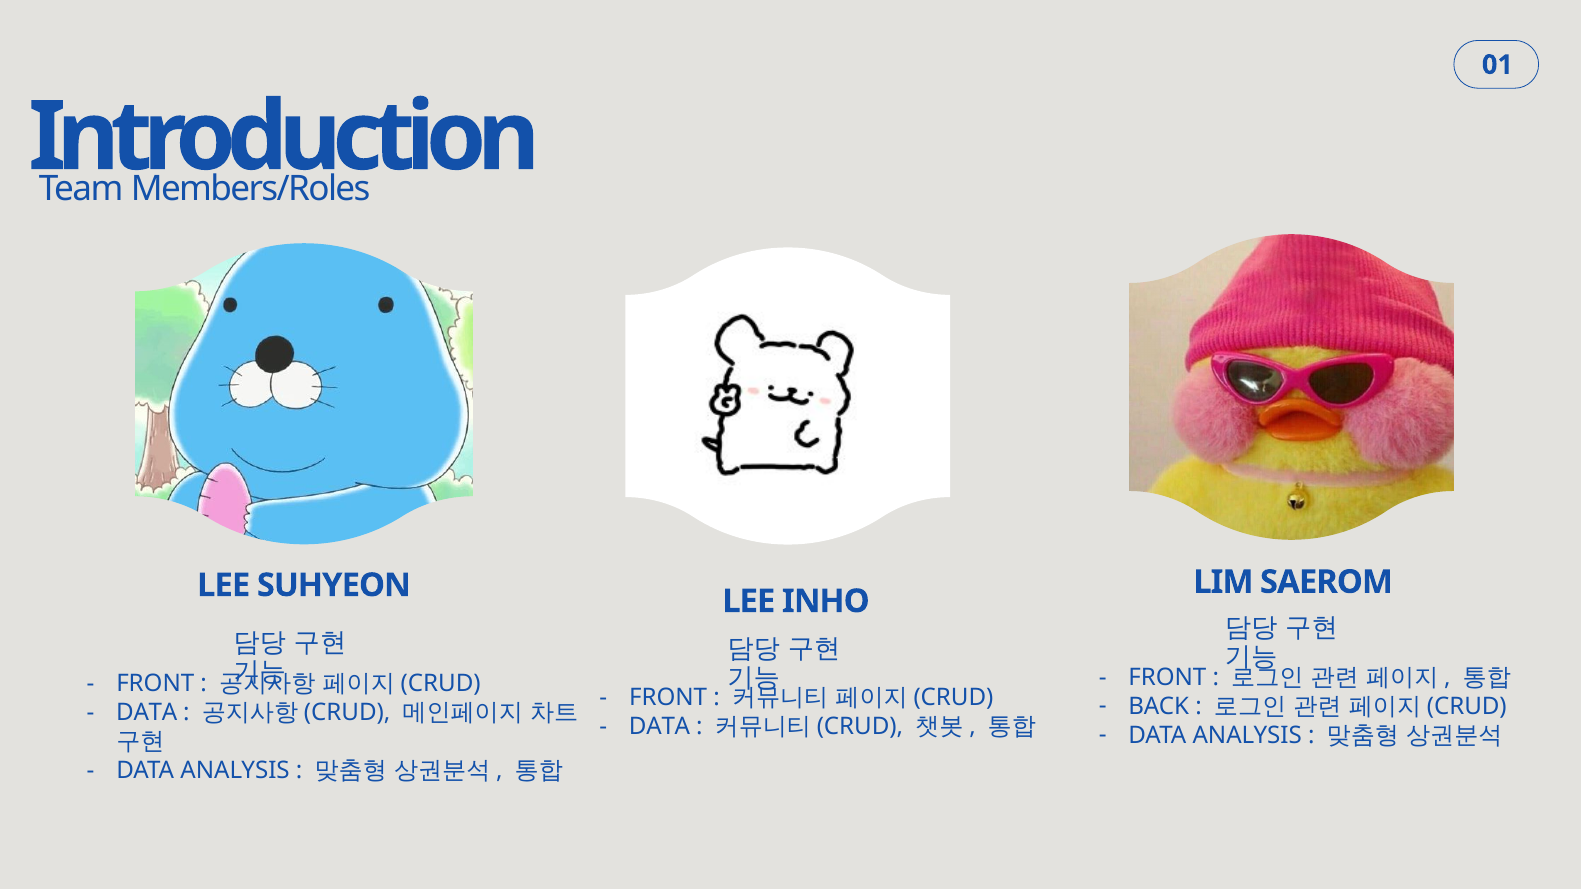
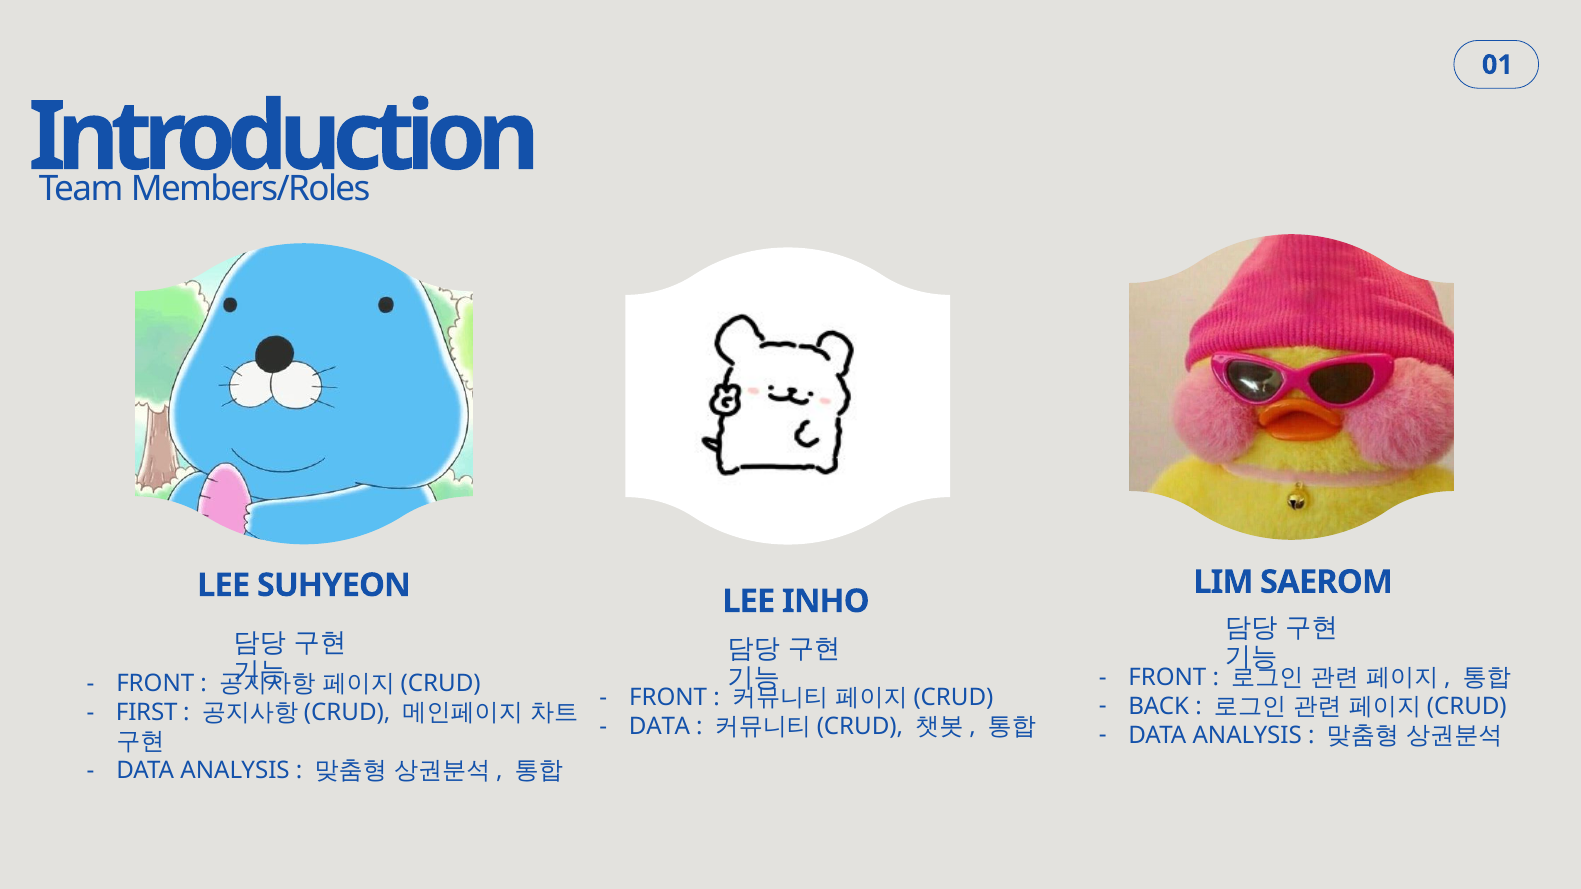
DATA at (147, 713): DATA -> FIRST
